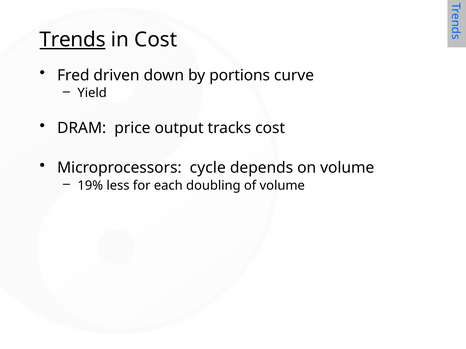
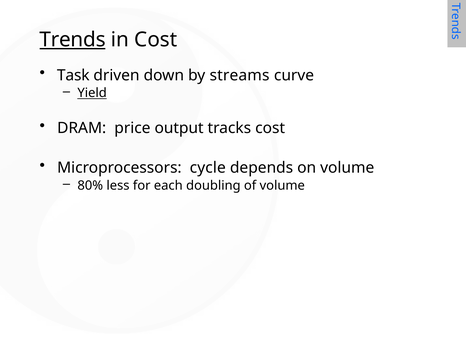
Fred: Fred -> Task
portions: portions -> streams
Yield underline: none -> present
19%: 19% -> 80%
